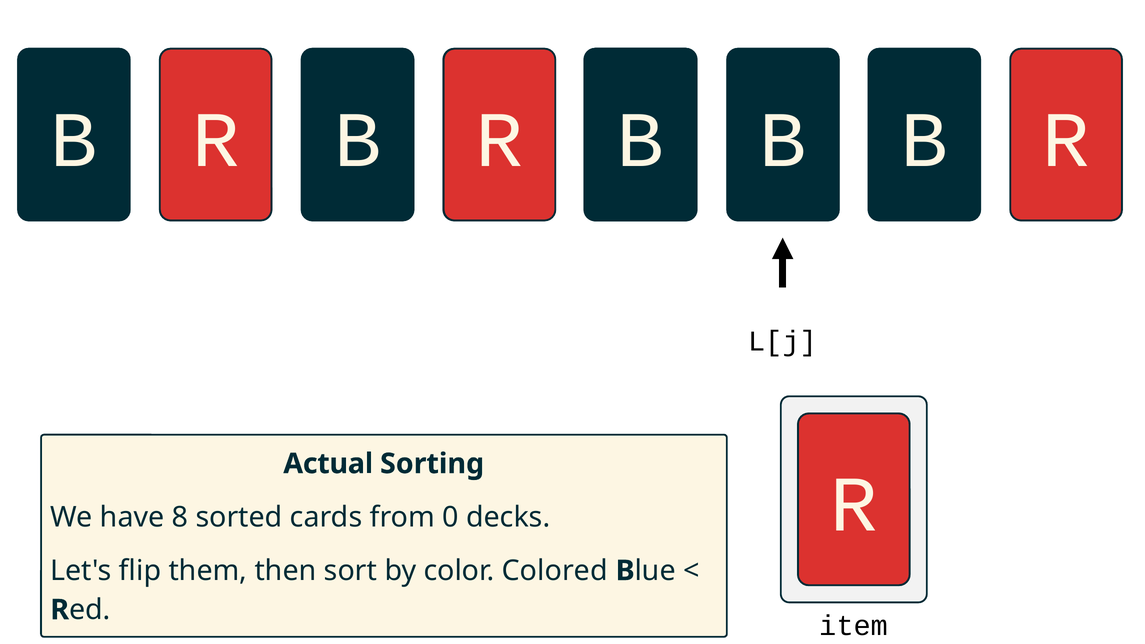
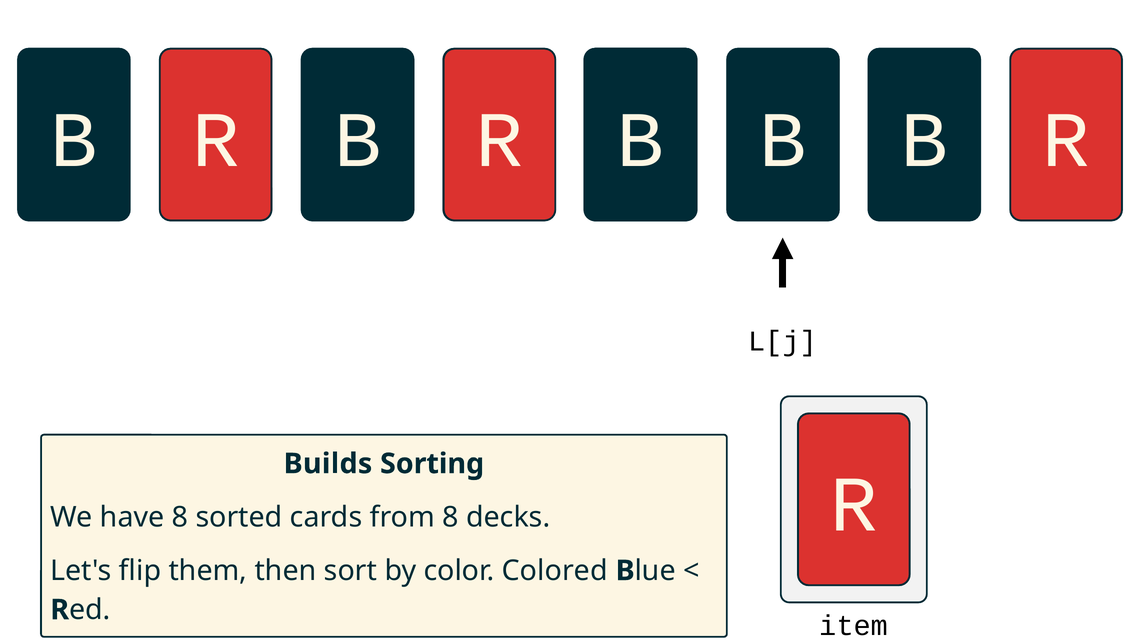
Actual: Actual -> Builds
from 0: 0 -> 8
